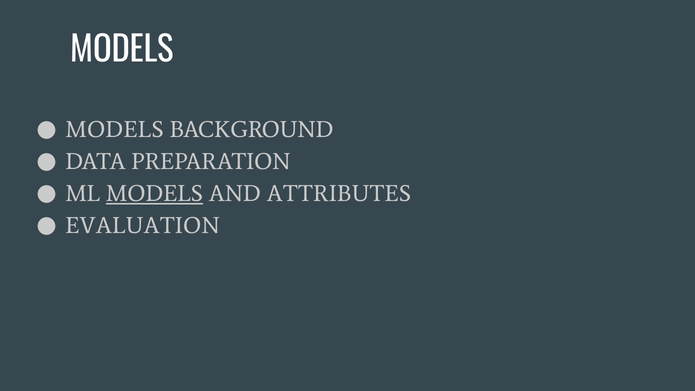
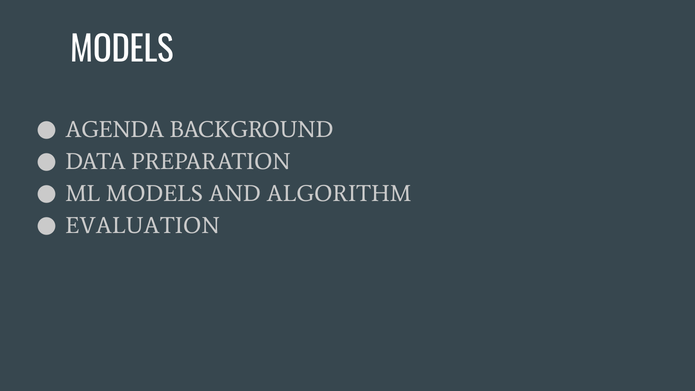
MODELS at (115, 130): MODELS -> AGENDA
MODELS at (155, 194) underline: present -> none
ATTRIBUTES: ATTRIBUTES -> ALGORITHM
